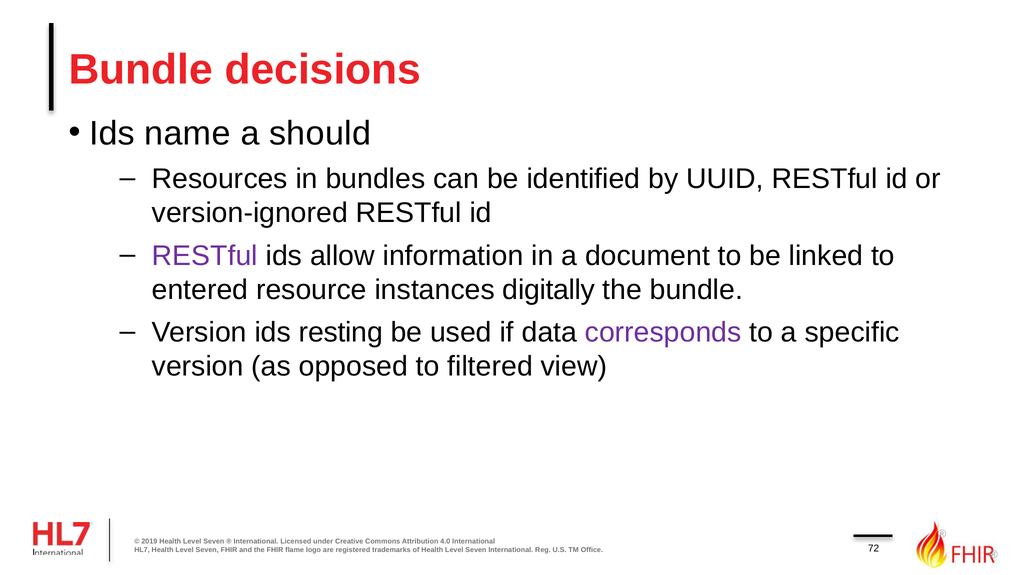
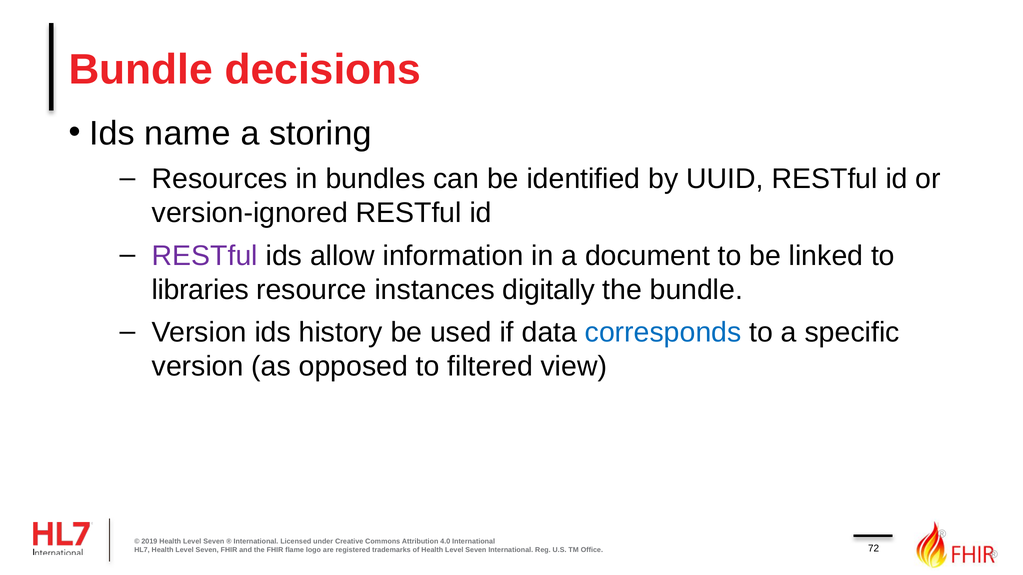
should: should -> storing
entered: entered -> libraries
resting: resting -> history
corresponds colour: purple -> blue
